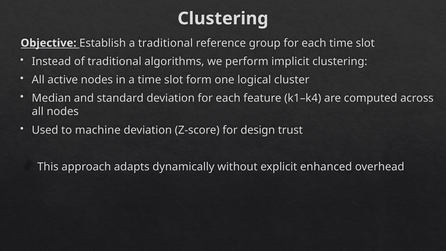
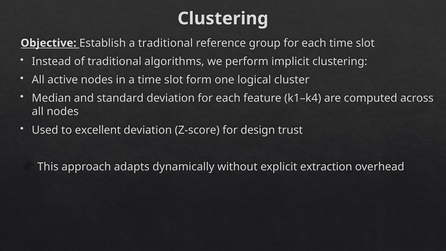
machine: machine -> excellent
enhanced: enhanced -> extraction
